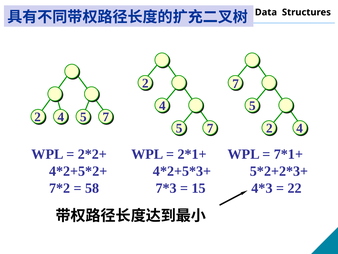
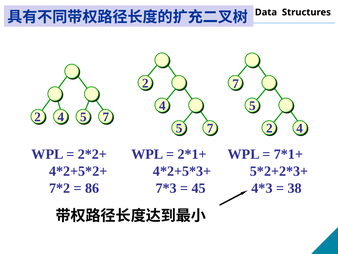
58: 58 -> 86
15: 15 -> 45
22: 22 -> 38
